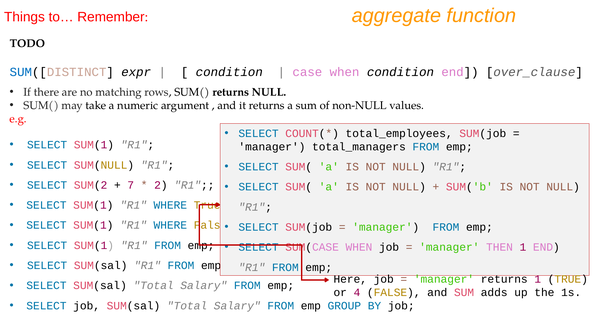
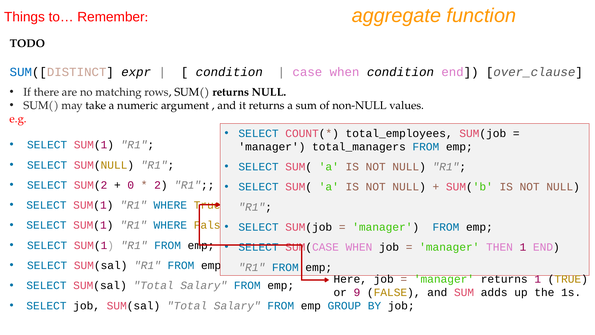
7: 7 -> 0
4: 4 -> 9
